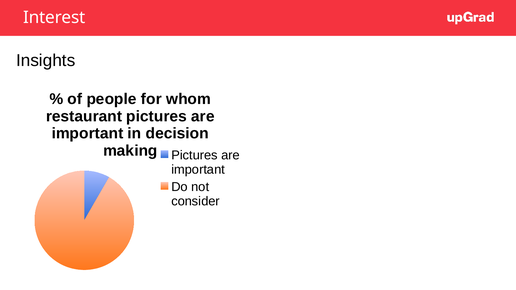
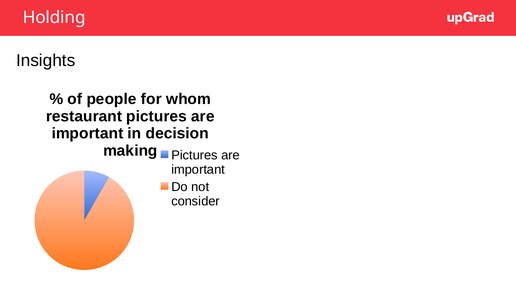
Interest: Interest -> Holding
